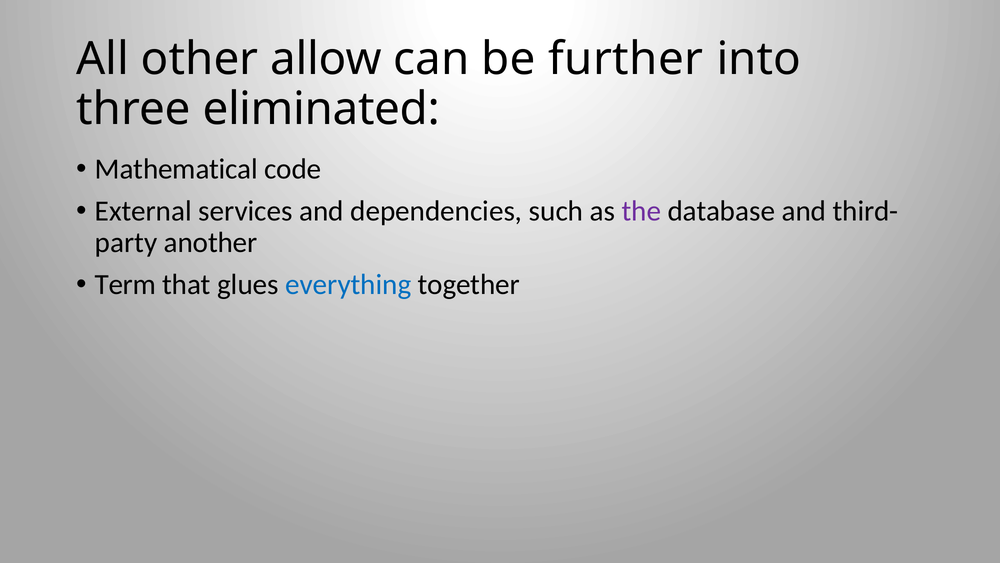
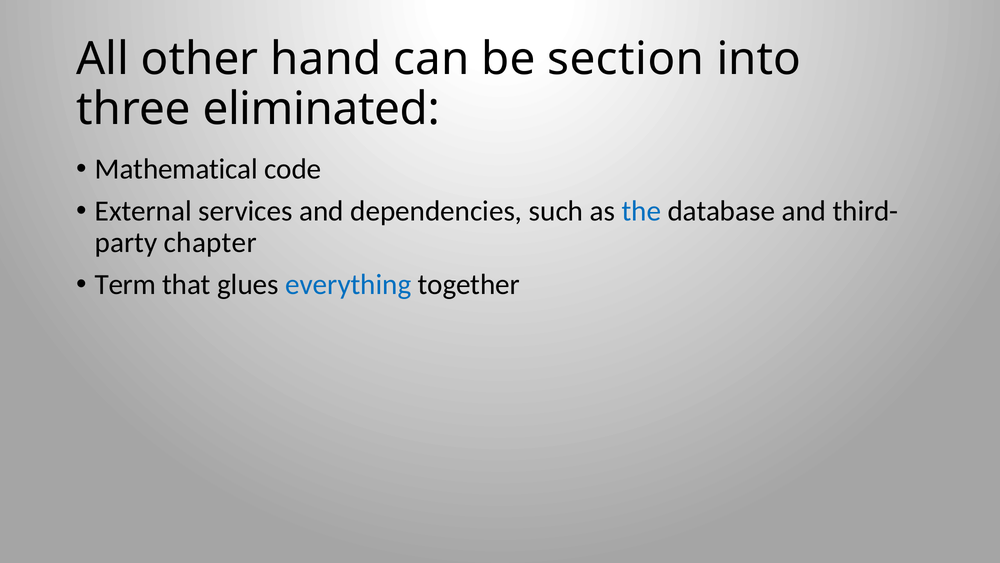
allow: allow -> hand
further: further -> section
the colour: purple -> blue
another: another -> chapter
